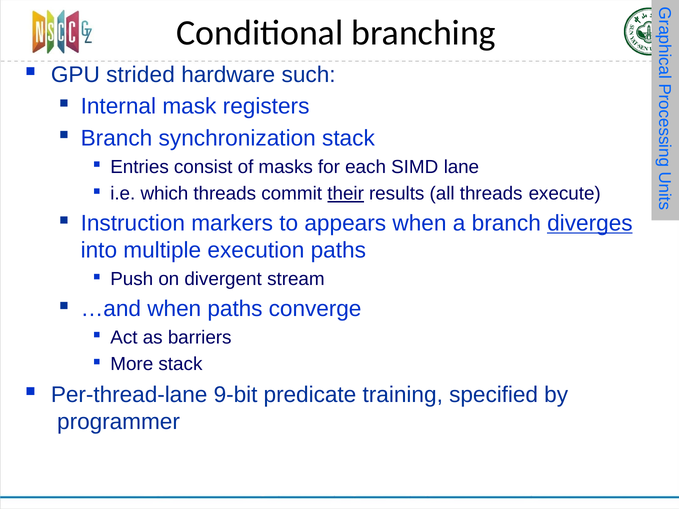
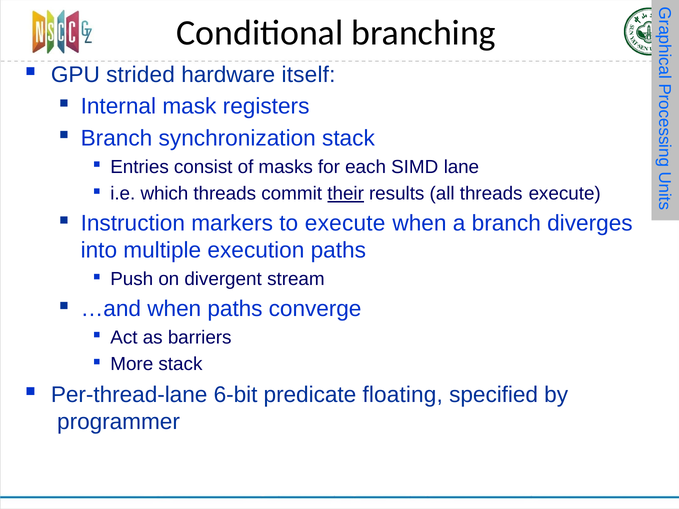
such: such -> itself
to appears: appears -> execute
diverges underline: present -> none
9-bit: 9-bit -> 6-bit
training: training -> floating
